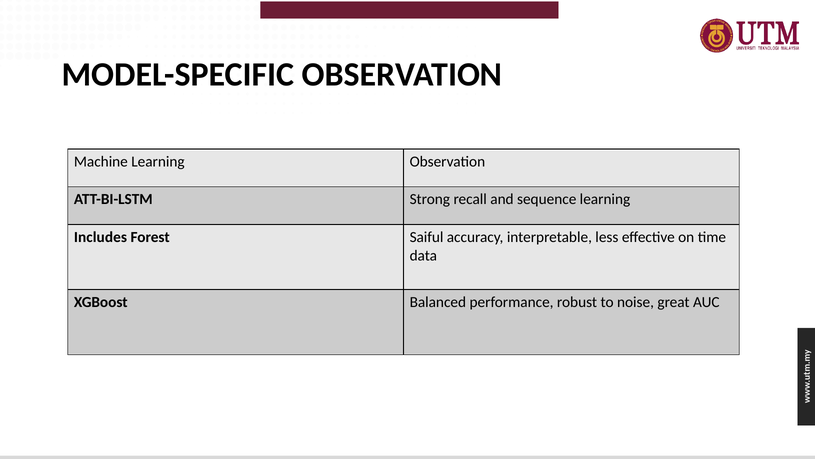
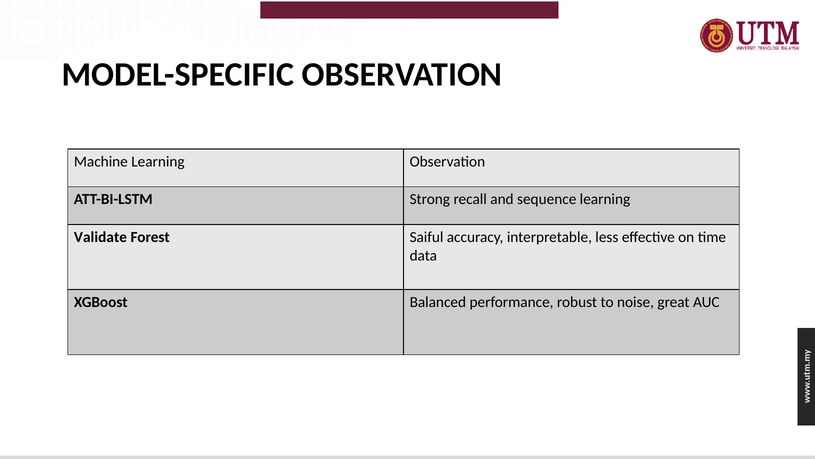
Includes: Includes -> Validate
